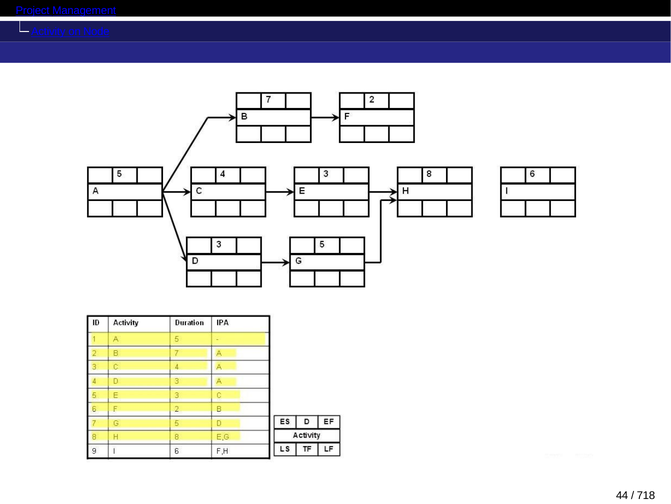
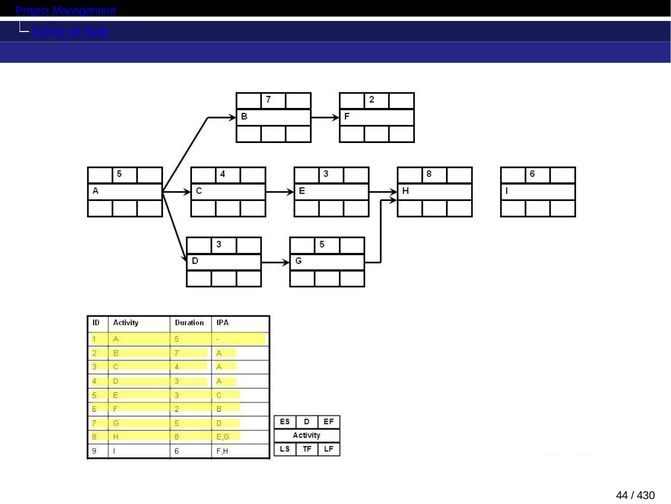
718: 718 -> 430
